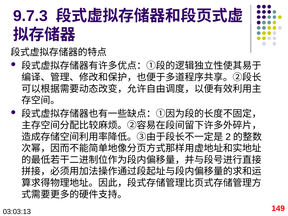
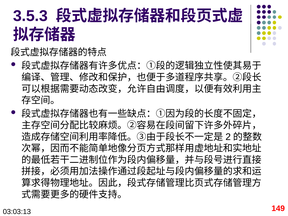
9.7.3: 9.7.3 -> 3.5.3
